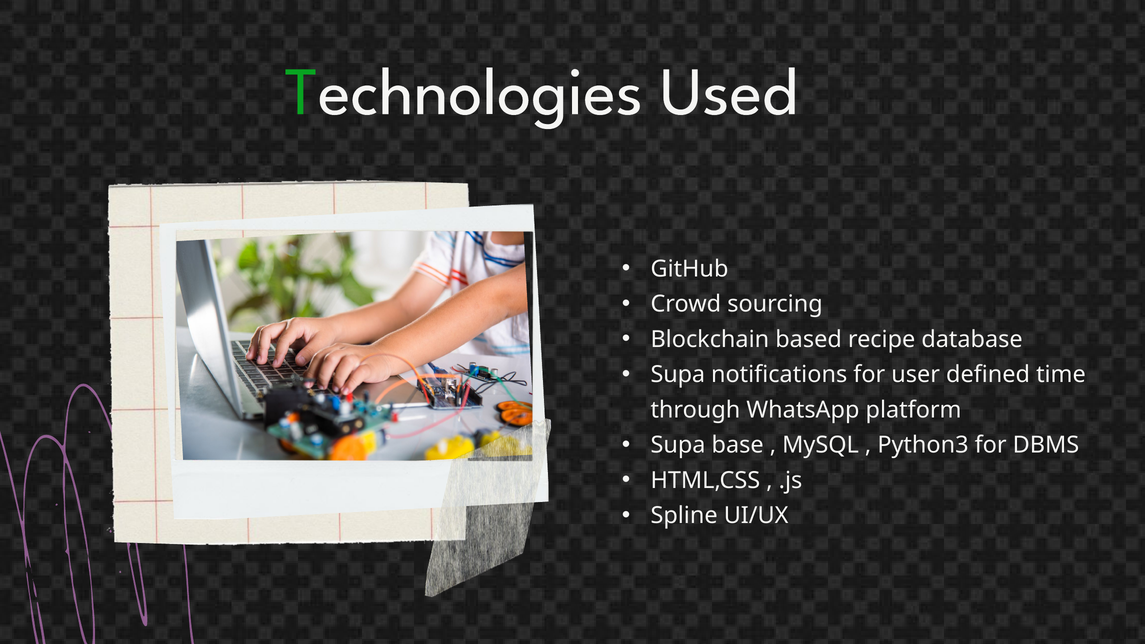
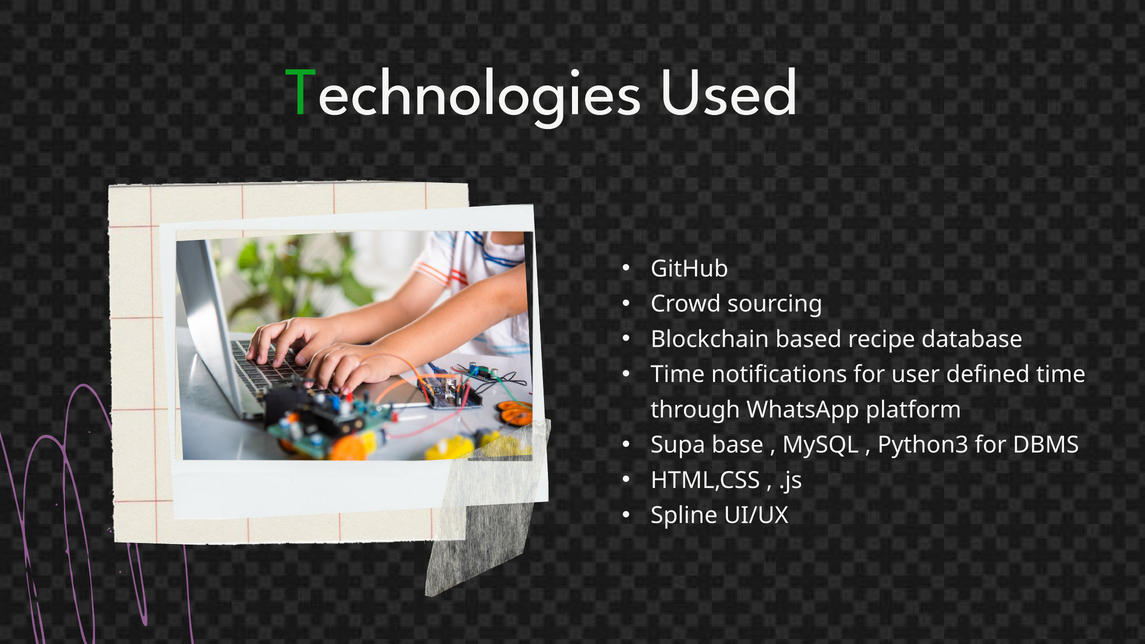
Supa at (678, 375): Supa -> Time
